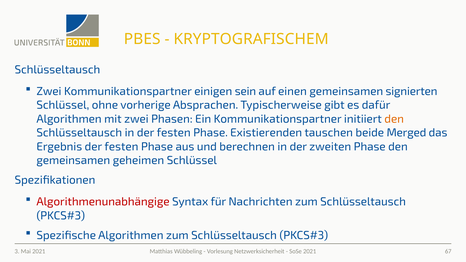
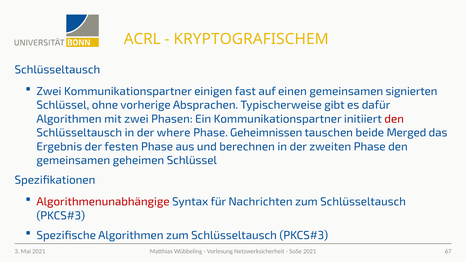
PBES: PBES -> ACRL
sein: sein -> fast
den at (394, 119) colour: orange -> red
in der festen: festen -> where
Existierenden: Existierenden -> Geheimnissen
